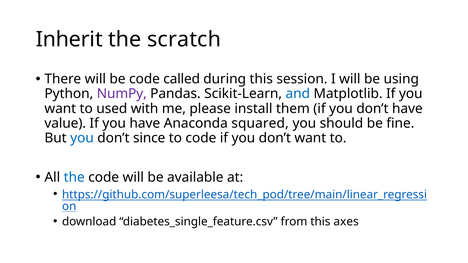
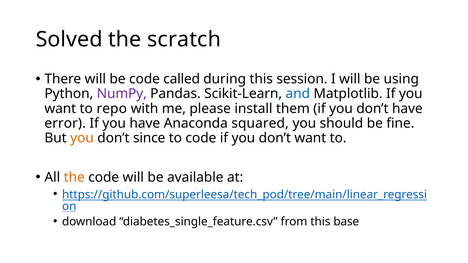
Inherit: Inherit -> Solved
used: used -> repo
value: value -> error
you at (82, 138) colour: blue -> orange
the at (74, 177) colour: blue -> orange
axes: axes -> base
